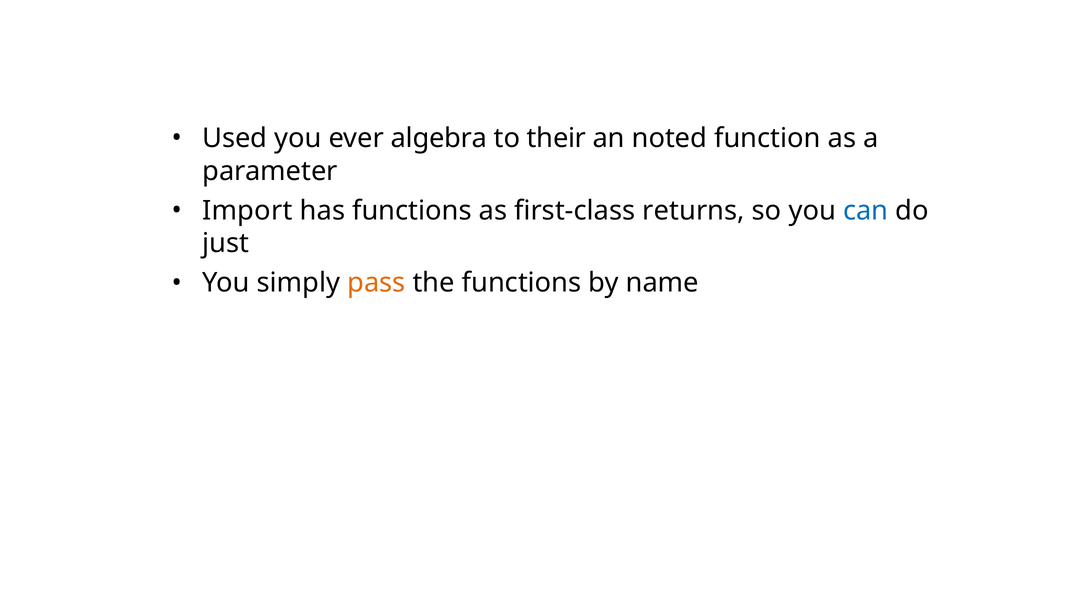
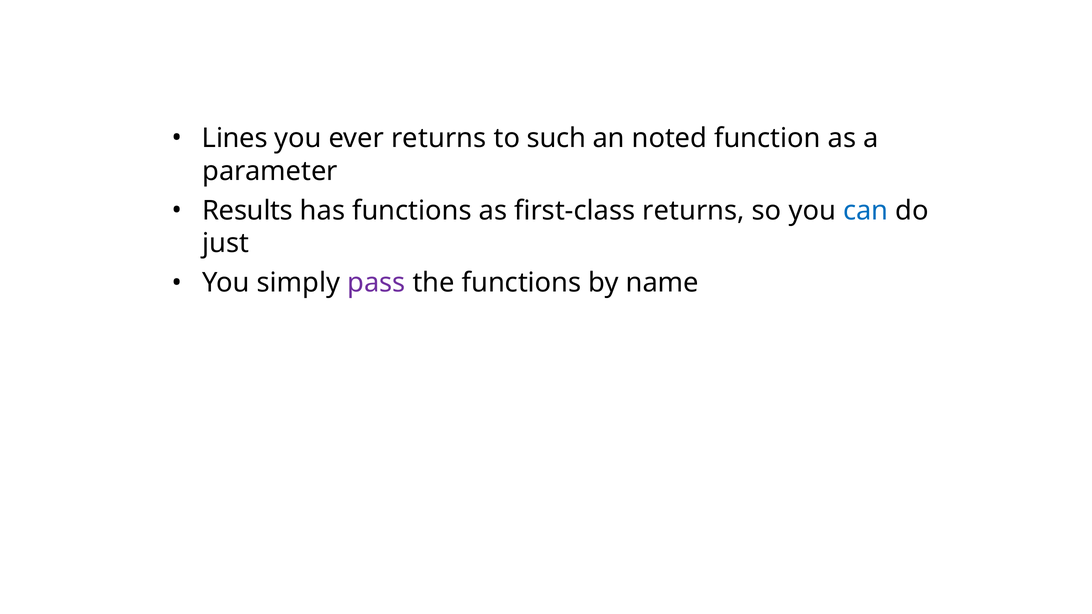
Used: Used -> Lines
ever algebra: algebra -> returns
their: their -> such
Import: Import -> Results
pass colour: orange -> purple
